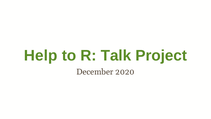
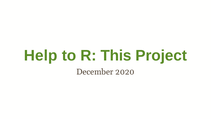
Talk: Talk -> This
